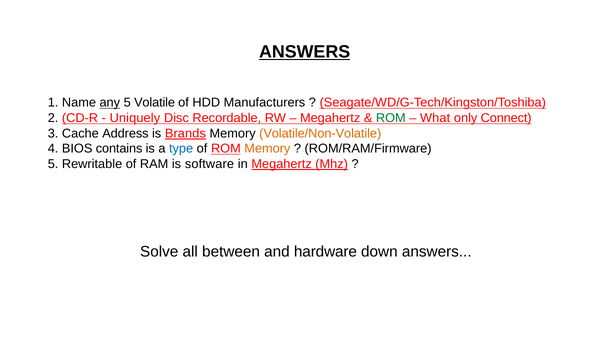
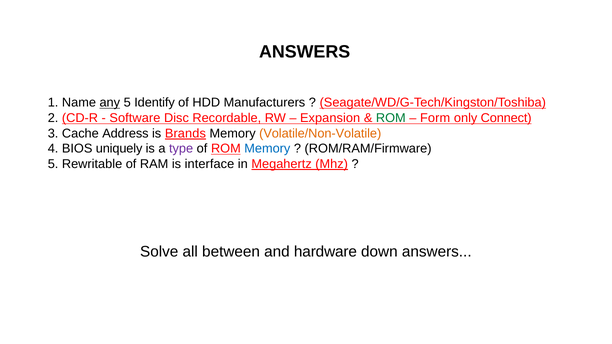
ANSWERS at (305, 52) underline: present -> none
Volatile: Volatile -> Identify
Uniquely: Uniquely -> Software
Megahertz at (330, 118): Megahertz -> Expansion
What: What -> Form
contains: contains -> uniquely
type colour: blue -> purple
Memory at (267, 149) colour: orange -> blue
software: software -> interface
